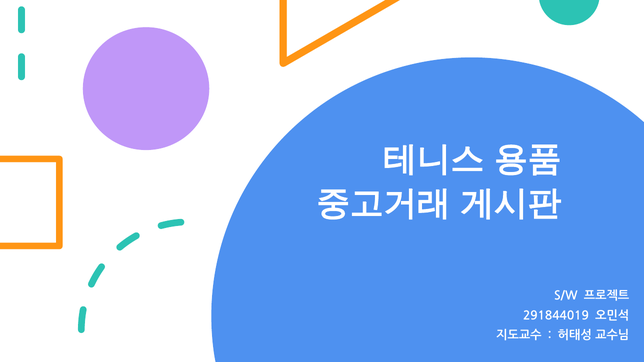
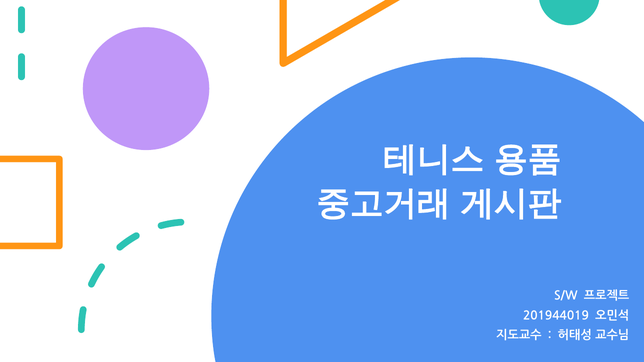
291844019: 291844019 -> 201944019
